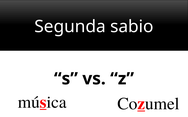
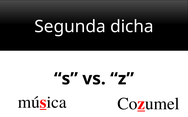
sabio: sabio -> dicha
